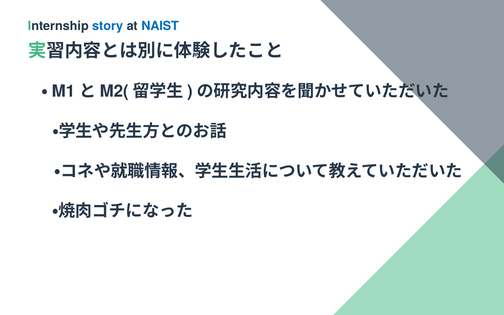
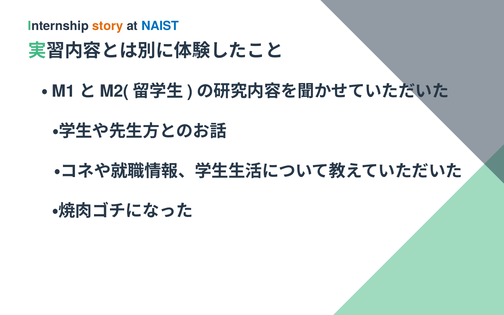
story colour: blue -> orange
